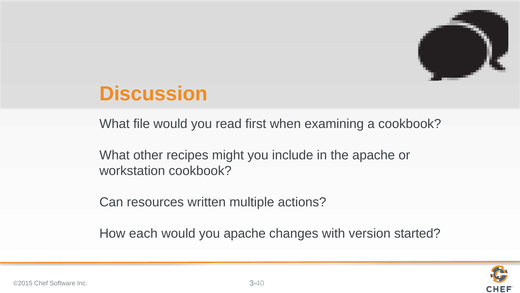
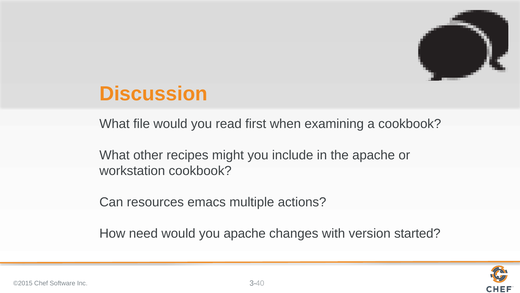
written: written -> emacs
each: each -> need
